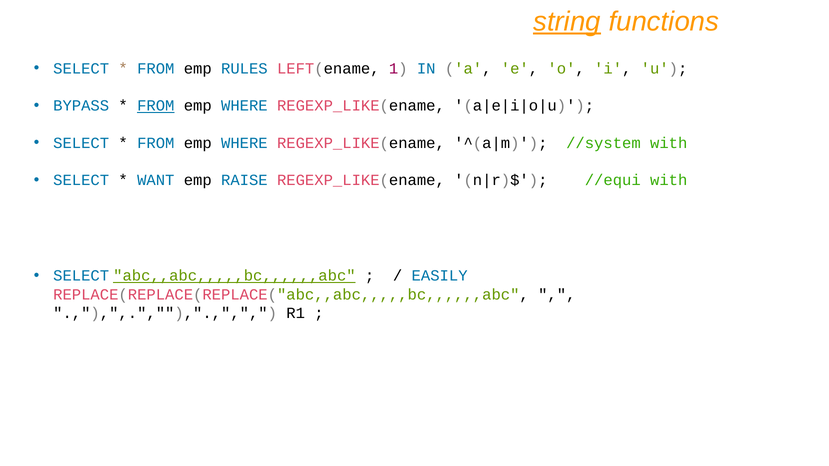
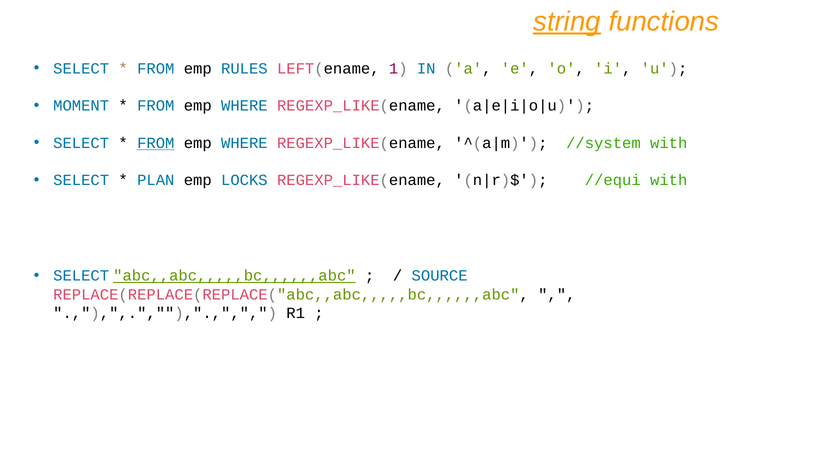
BYPASS: BYPASS -> MOMENT
FROM at (156, 106) underline: present -> none
FROM at (156, 143) underline: none -> present
WANT: WANT -> PLAN
RAISE: RAISE -> LOCKS
EASILY: EASILY -> SOURCE
